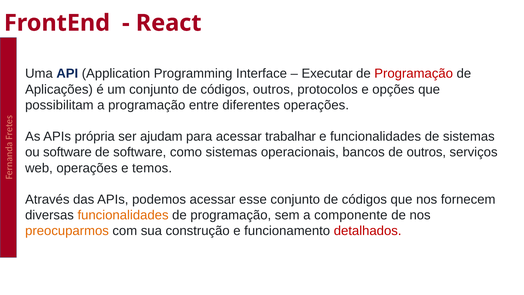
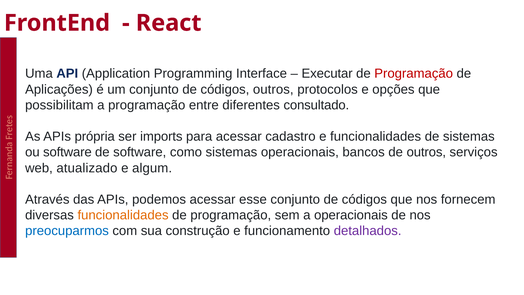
diferentes operações: operações -> consultado
ajudam: ajudam -> imports
trabalhar: trabalhar -> cadastro
web operações: operações -> atualizado
temos: temos -> algum
a componente: componente -> operacionais
preocuparmos colour: orange -> blue
detalhados colour: red -> purple
